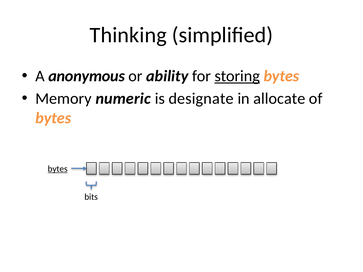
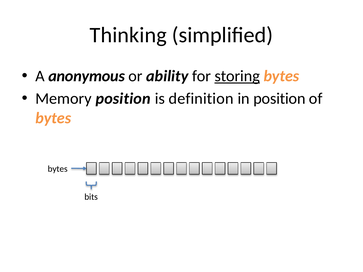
Memory numeric: numeric -> position
designate: designate -> definition
in allocate: allocate -> position
bytes at (58, 169) underline: present -> none
